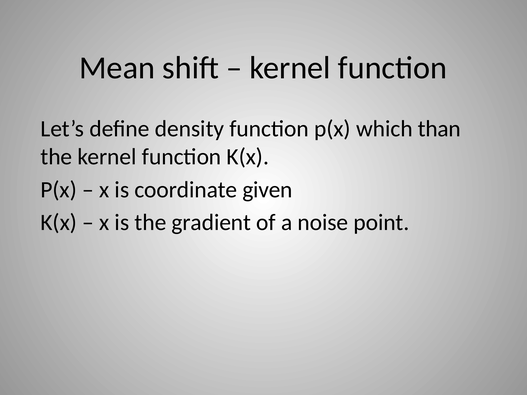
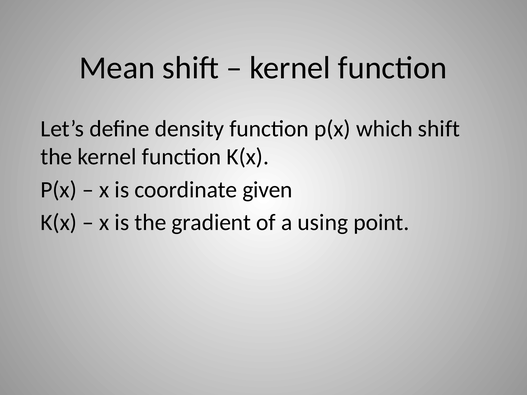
which than: than -> shift
noise: noise -> using
